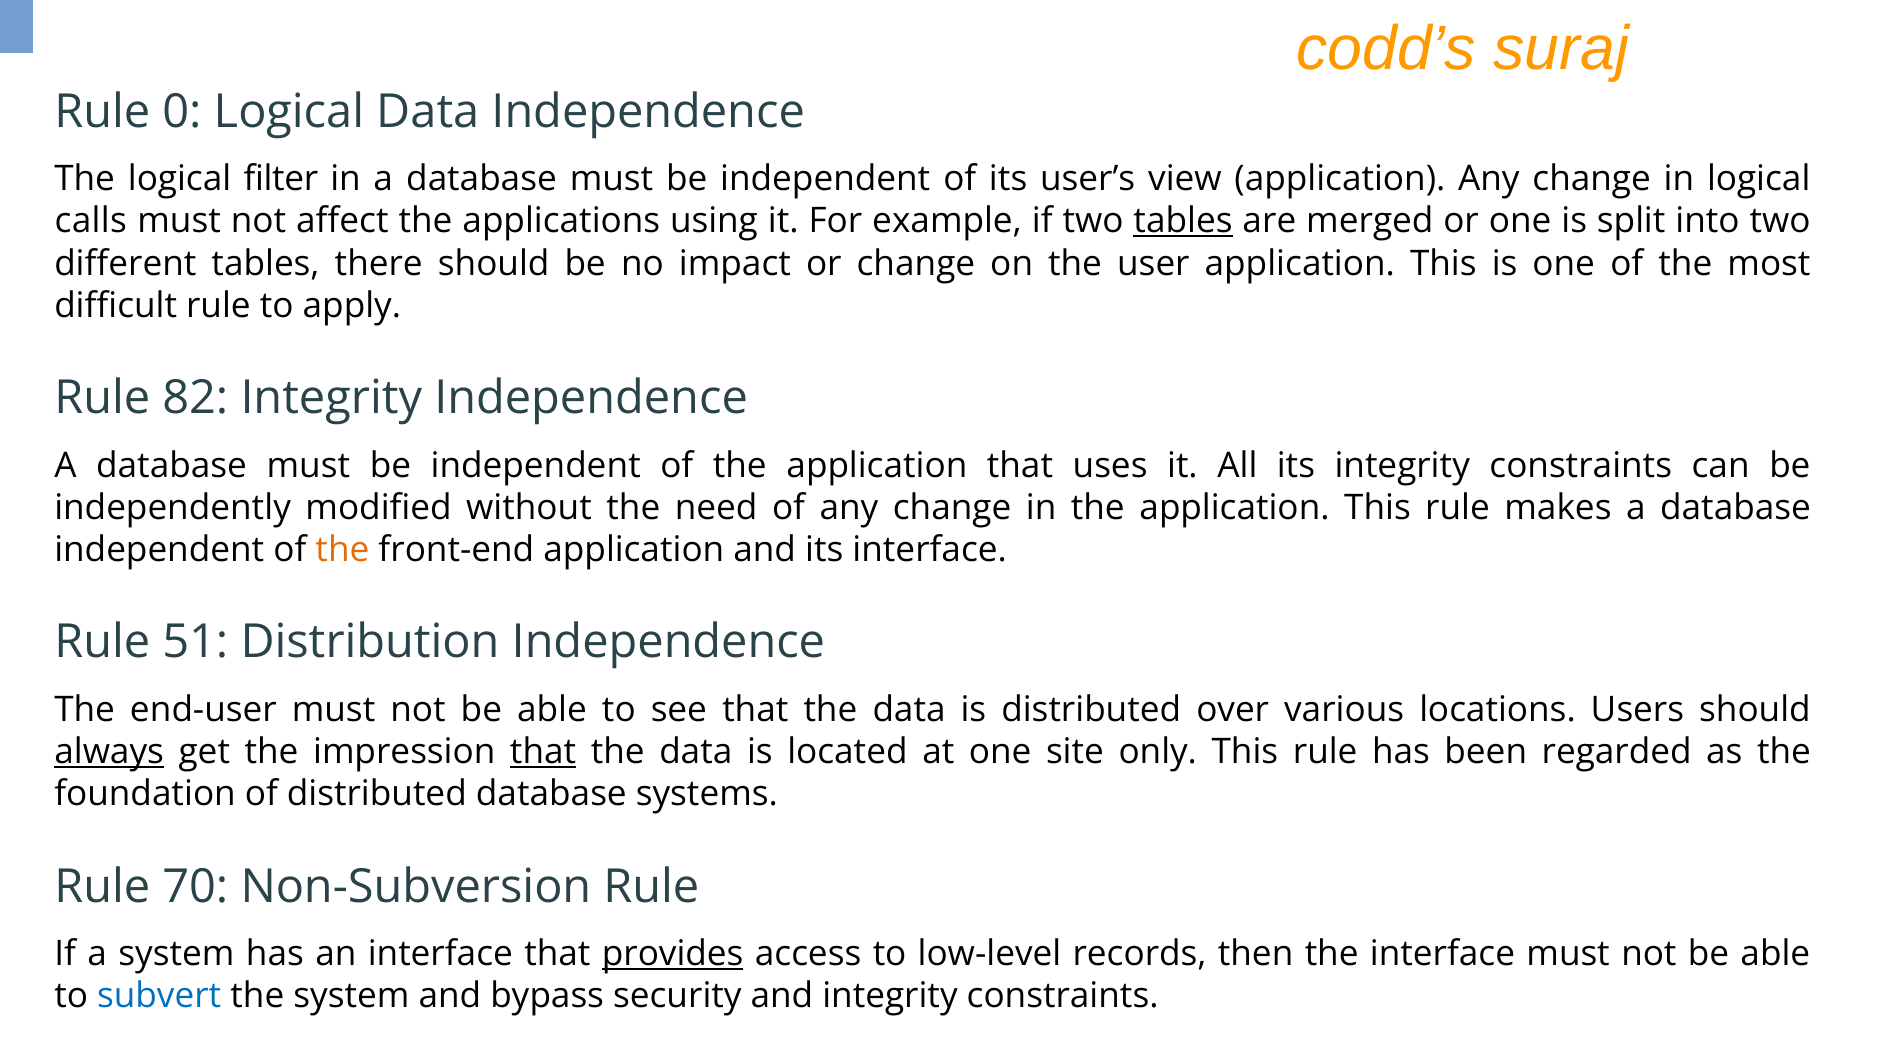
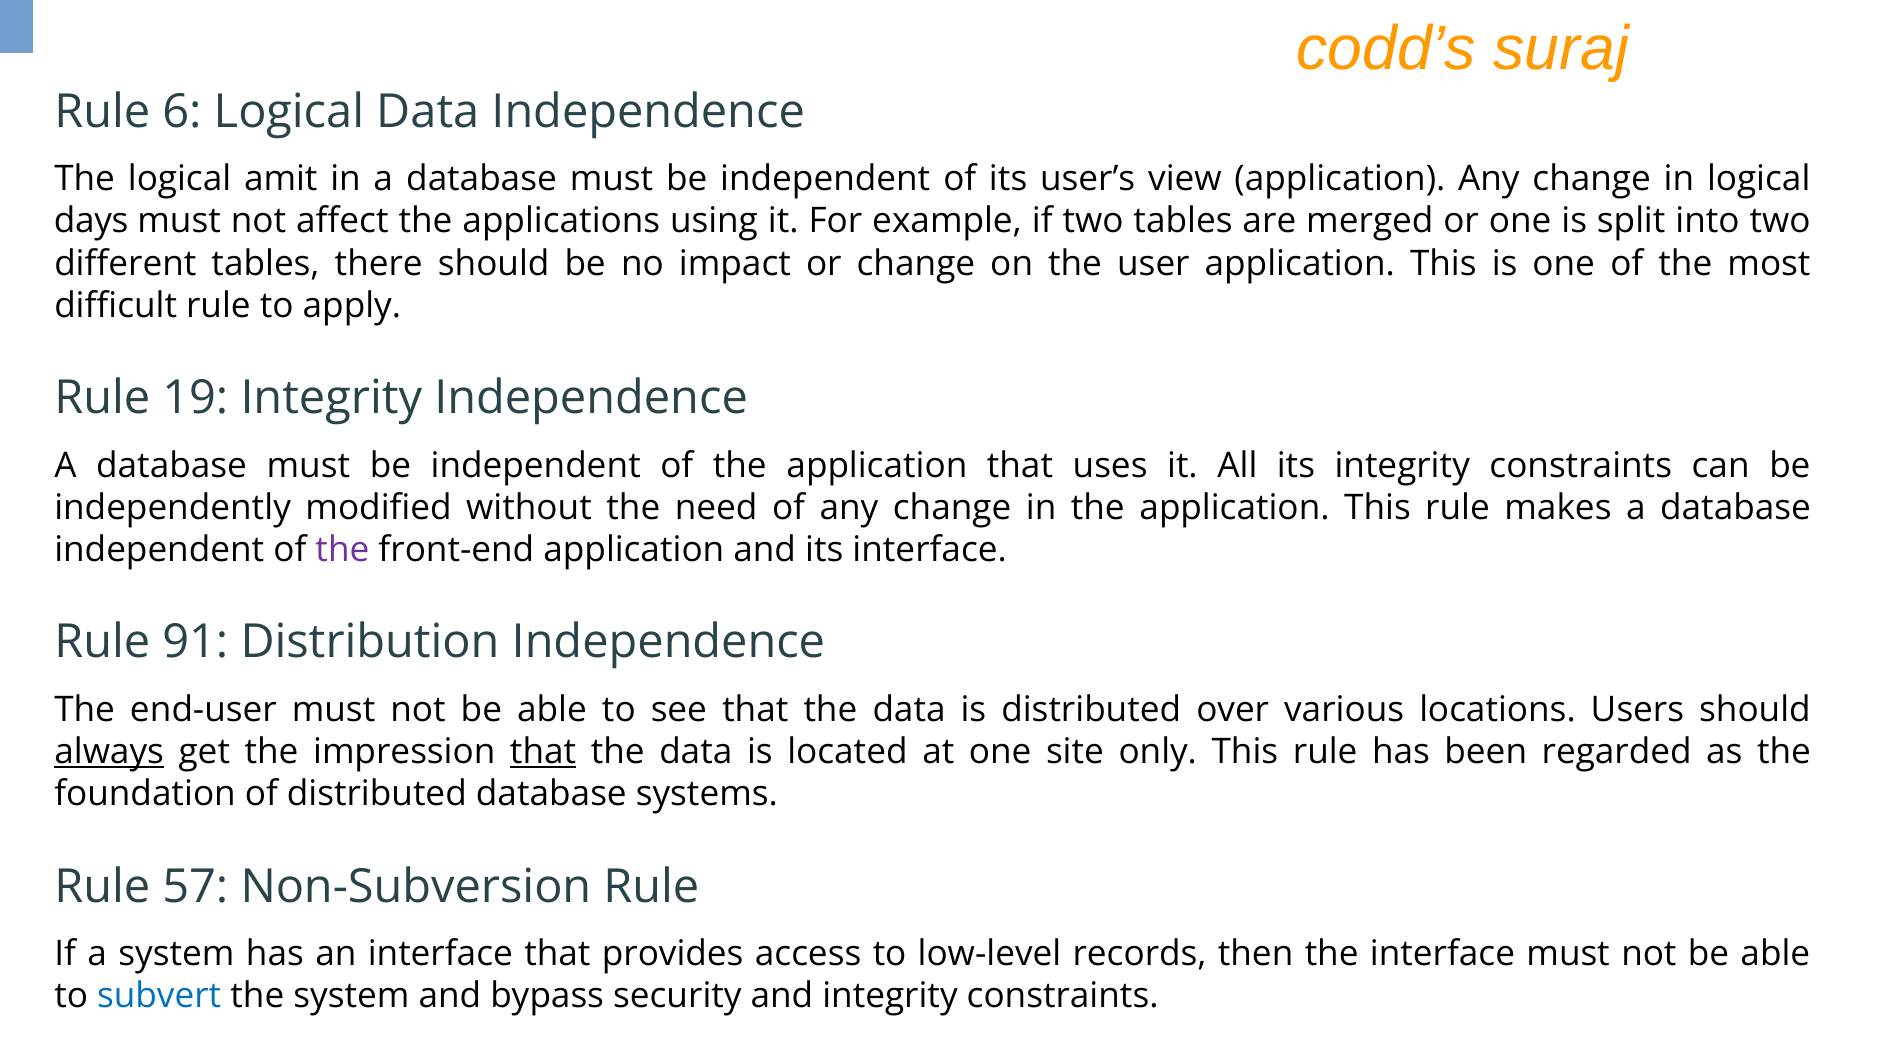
0: 0 -> 6
filter: filter -> amit
calls: calls -> days
tables at (1183, 221) underline: present -> none
82: 82 -> 19
the at (342, 550) colour: orange -> purple
51: 51 -> 91
70: 70 -> 57
provides underline: present -> none
